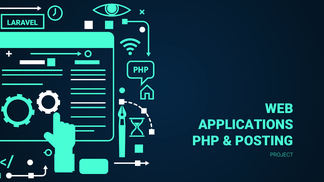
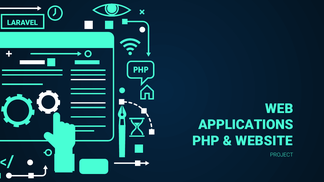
POSTING: POSTING -> WEBSITE
